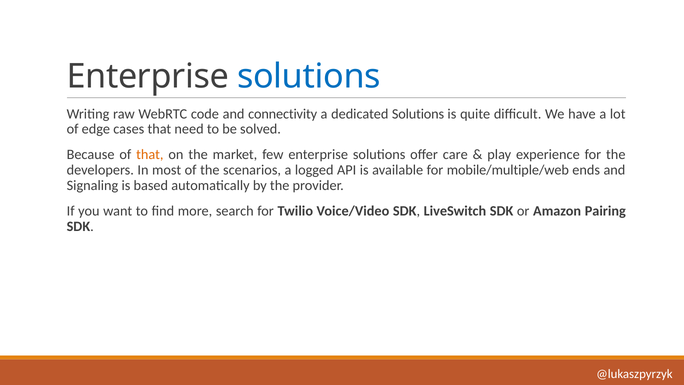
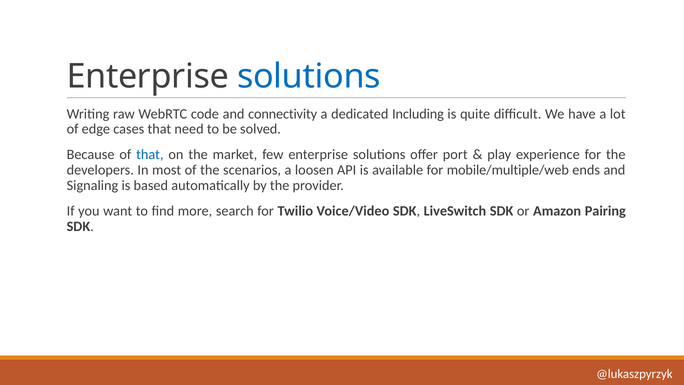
dedicated Solutions: Solutions -> Including
that at (150, 155) colour: orange -> blue
care: care -> port
logged: logged -> loosen
